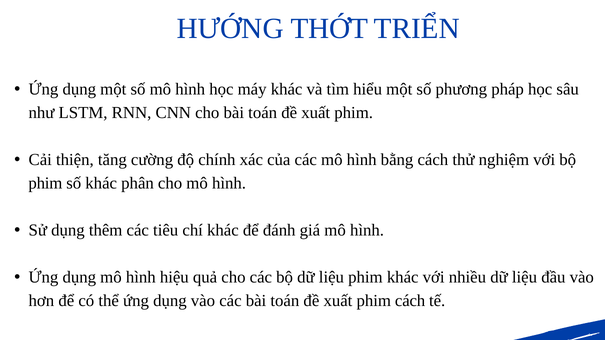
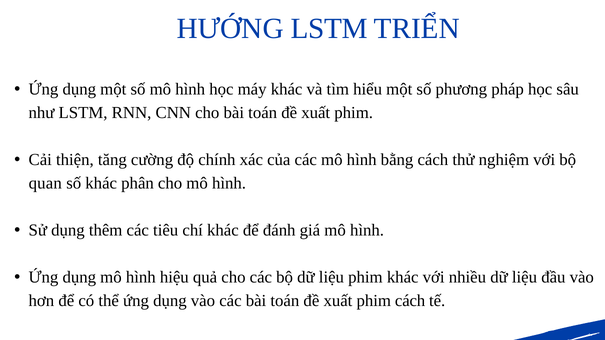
HƯỚNG THỚT: THỚT -> LSTM
phim at (45, 184): phim -> quan
